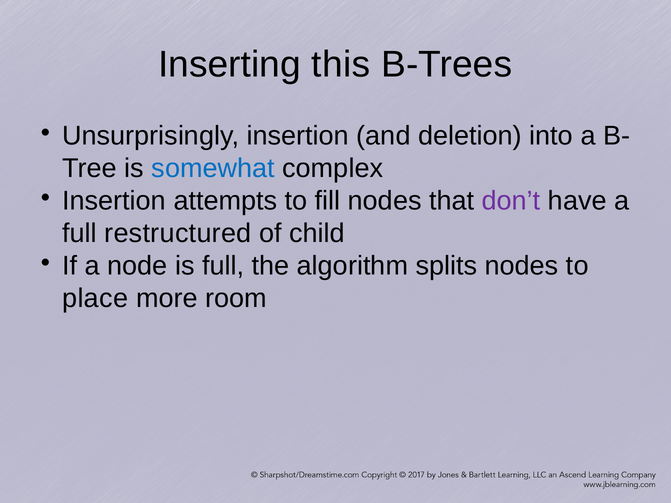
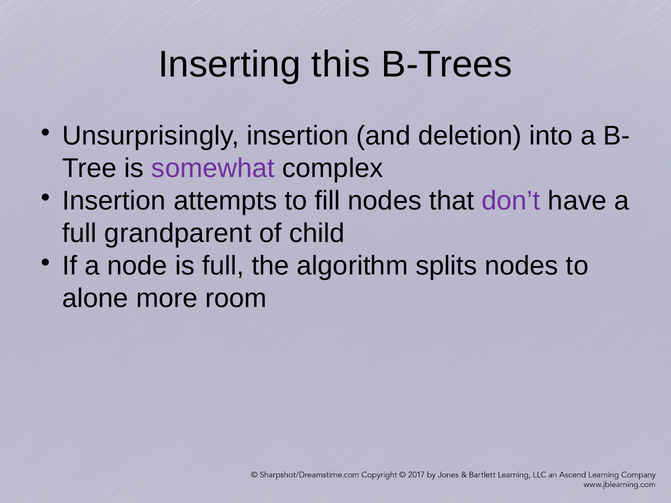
somewhat colour: blue -> purple
restructured: restructured -> grandparent
place: place -> alone
